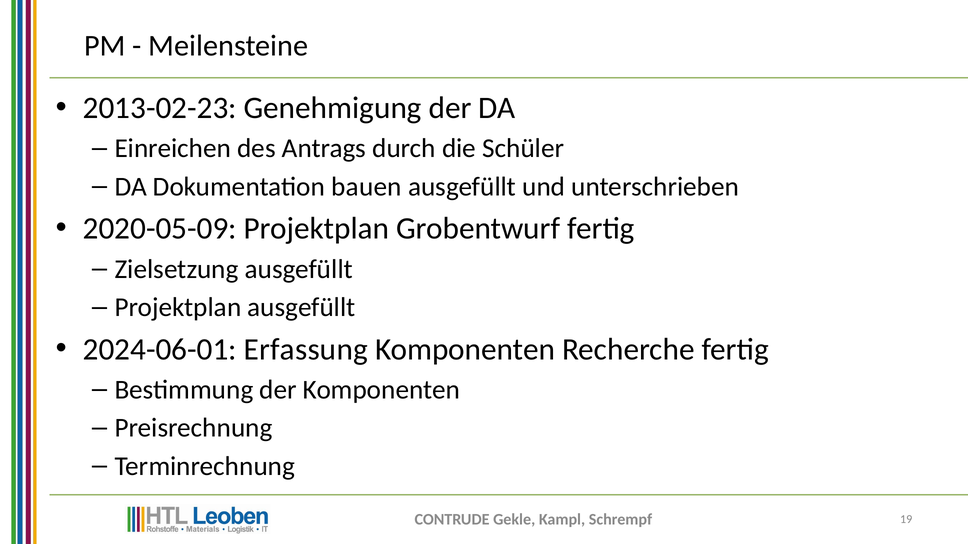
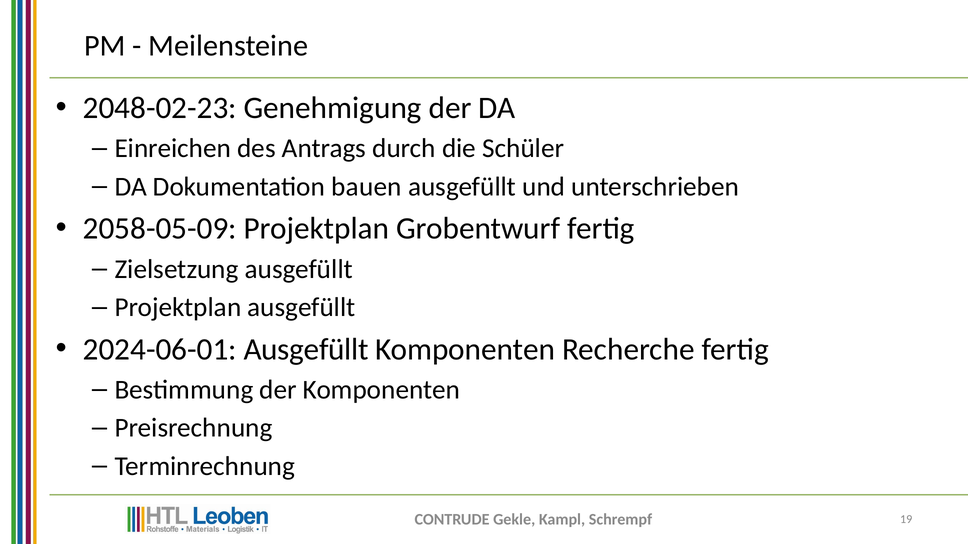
2013-02-23: 2013-02-23 -> 2048-02-23
2020-05-09: 2020-05-09 -> 2058-05-09
2024-06-01 Erfassung: Erfassung -> Ausgefüllt
